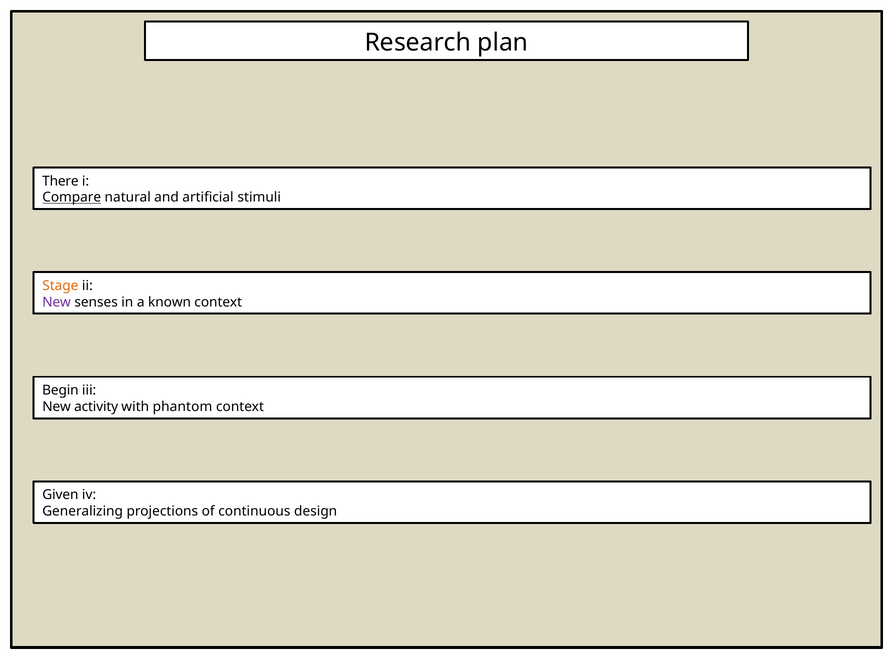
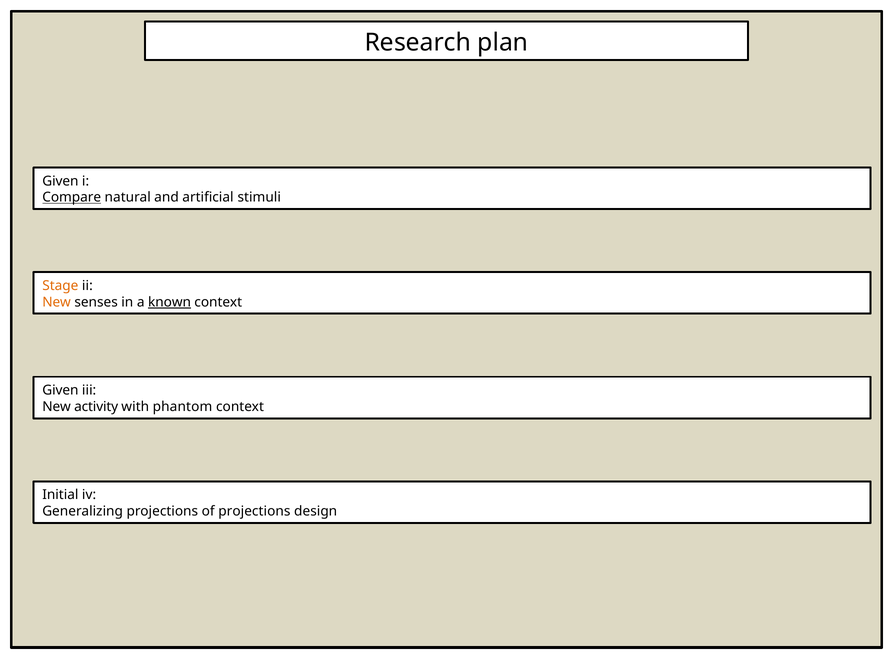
There at (60, 181): There -> Given
New at (57, 302) colour: purple -> orange
known underline: none -> present
Begin at (60, 390): Begin -> Given
Given: Given -> Initial
of continuous: continuous -> projections
